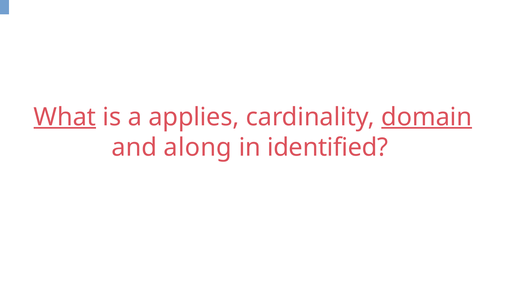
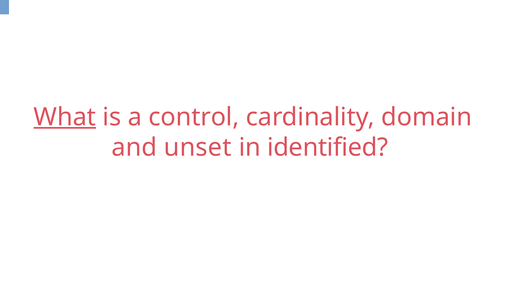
applies: applies -> control
domain underline: present -> none
along: along -> unset
